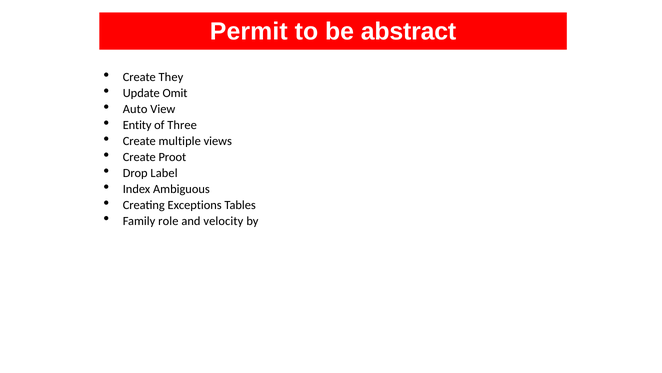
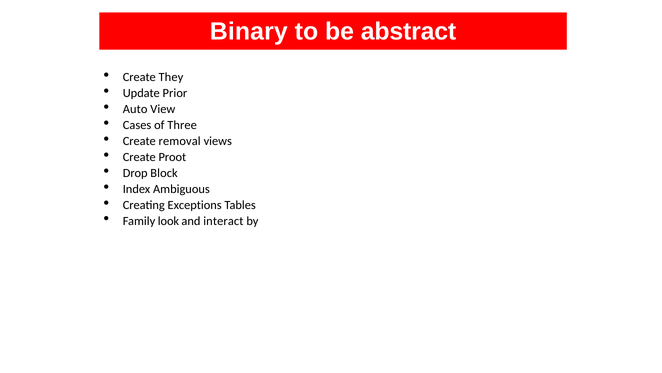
Permit: Permit -> Binary
Omit: Omit -> Prior
Entity: Entity -> Cases
multiple: multiple -> removal
Label: Label -> Block
role: role -> look
velocity: velocity -> interact
